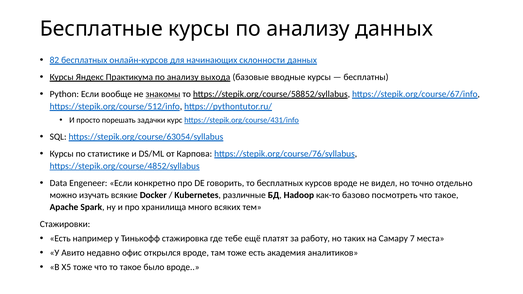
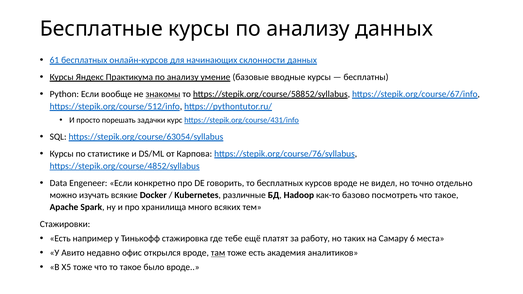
82: 82 -> 61
выхода: выхода -> умение
7: 7 -> 6
там underline: none -> present
